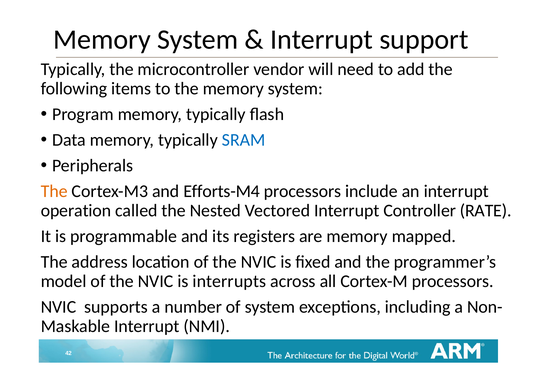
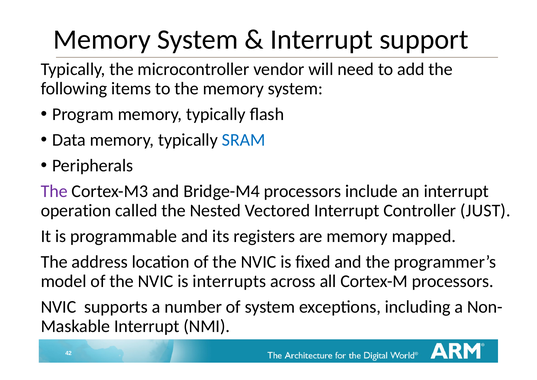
The at (54, 191) colour: orange -> purple
Efforts-M4: Efforts-M4 -> Bridge-M4
RATE: RATE -> JUST
